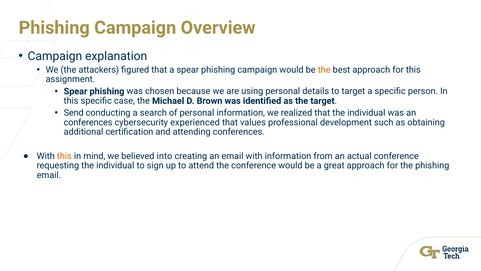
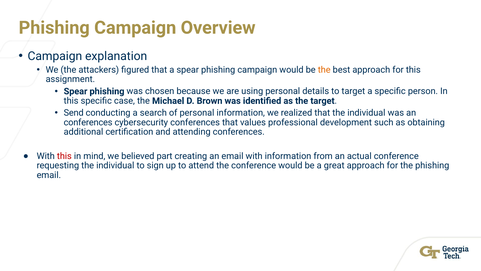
cybersecurity experienced: experienced -> conferences
this at (64, 156) colour: orange -> red
into: into -> part
